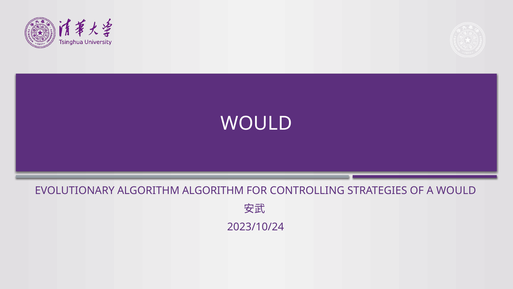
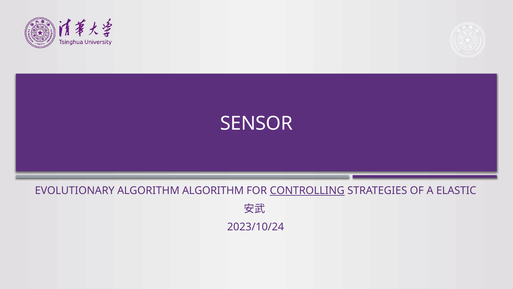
WOULD at (256, 123): WOULD -> SENSOR
CONTROLLING underline: none -> present
A WOULD: WOULD -> ELASTIC
